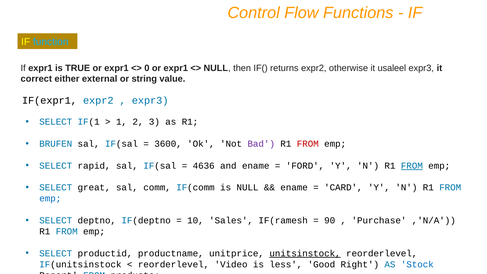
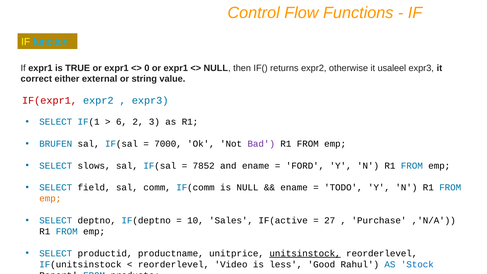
IF(expr1 colour: black -> red
1: 1 -> 6
3600: 3600 -> 7000
FROM at (308, 144) colour: red -> black
rapid: rapid -> slows
4636: 4636 -> 7852
FROM at (412, 166) underline: present -> none
great: great -> field
CARD: CARD -> TODO
emp at (50, 199) colour: blue -> orange
IF(ramesh: IF(ramesh -> IF(active
90: 90 -> 27
Right: Right -> Rahul
